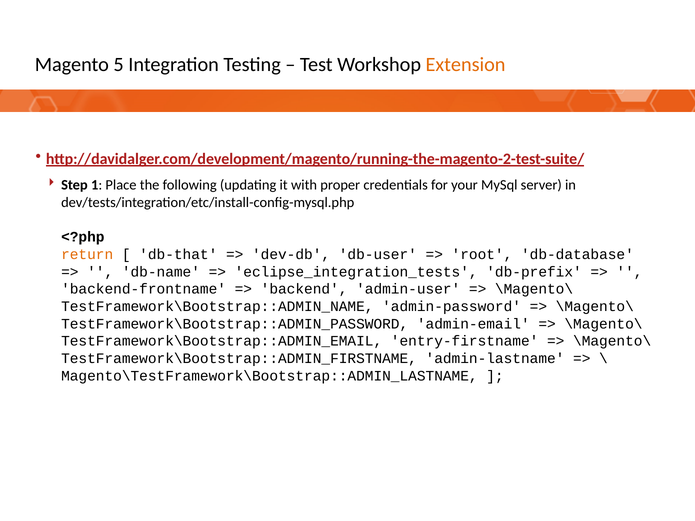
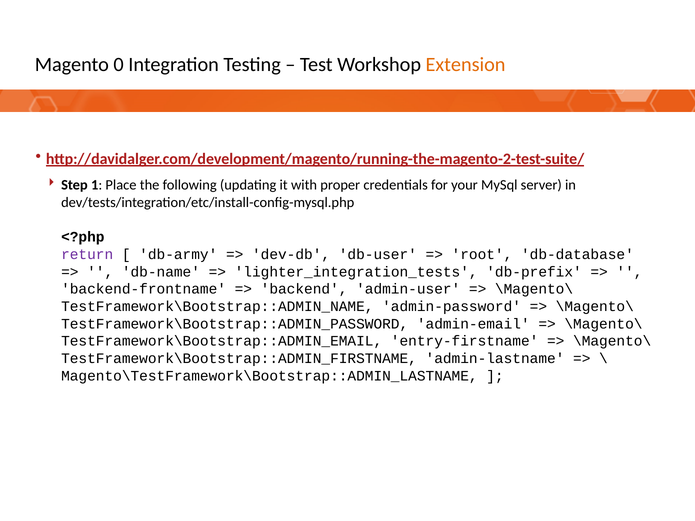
5: 5 -> 0
return colour: orange -> purple
db-that: db-that -> db-army
eclipse_integration_tests: eclipse_integration_tests -> lighter_integration_tests
